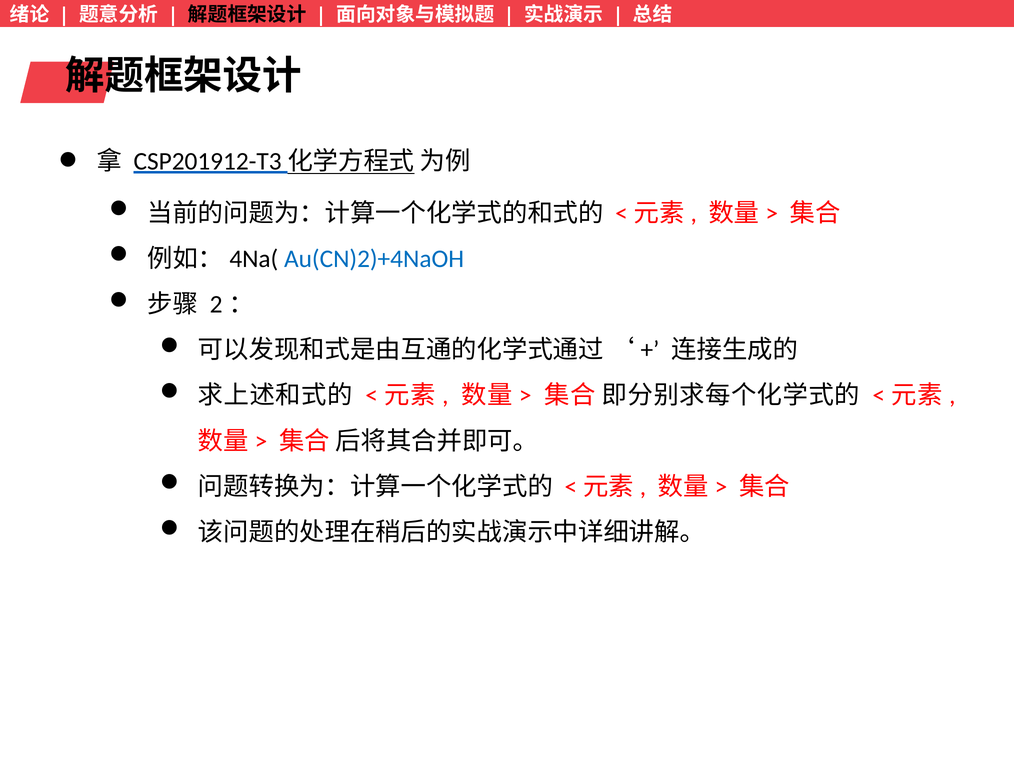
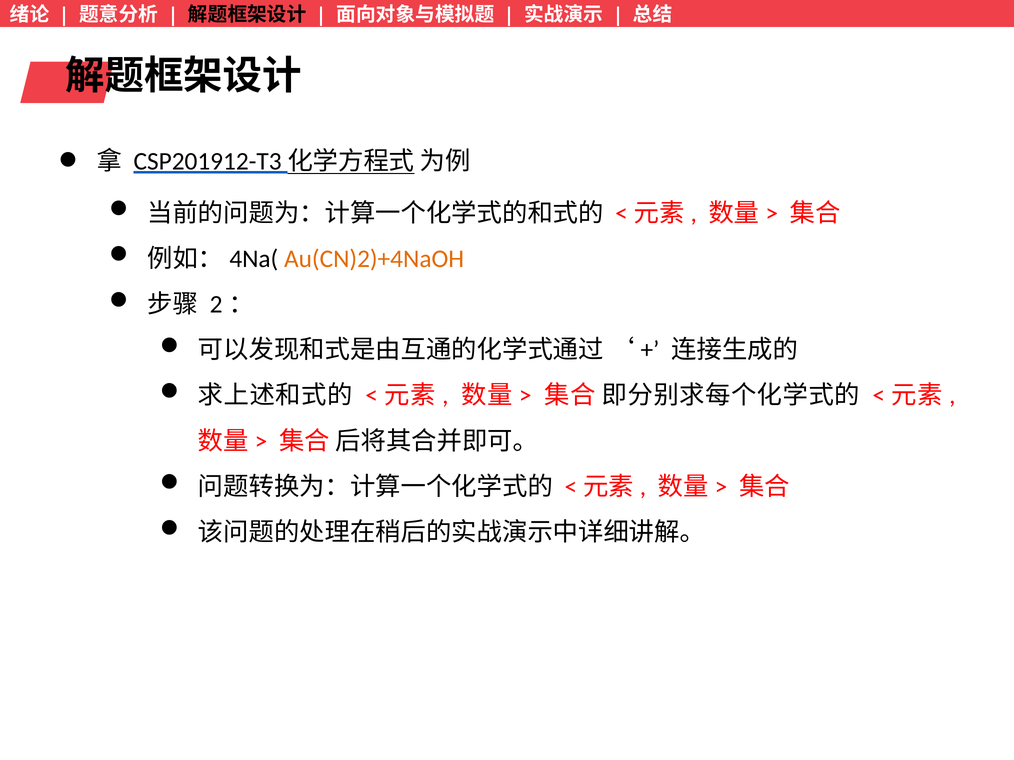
Au(CN)2)+4NaOH colour: blue -> orange
